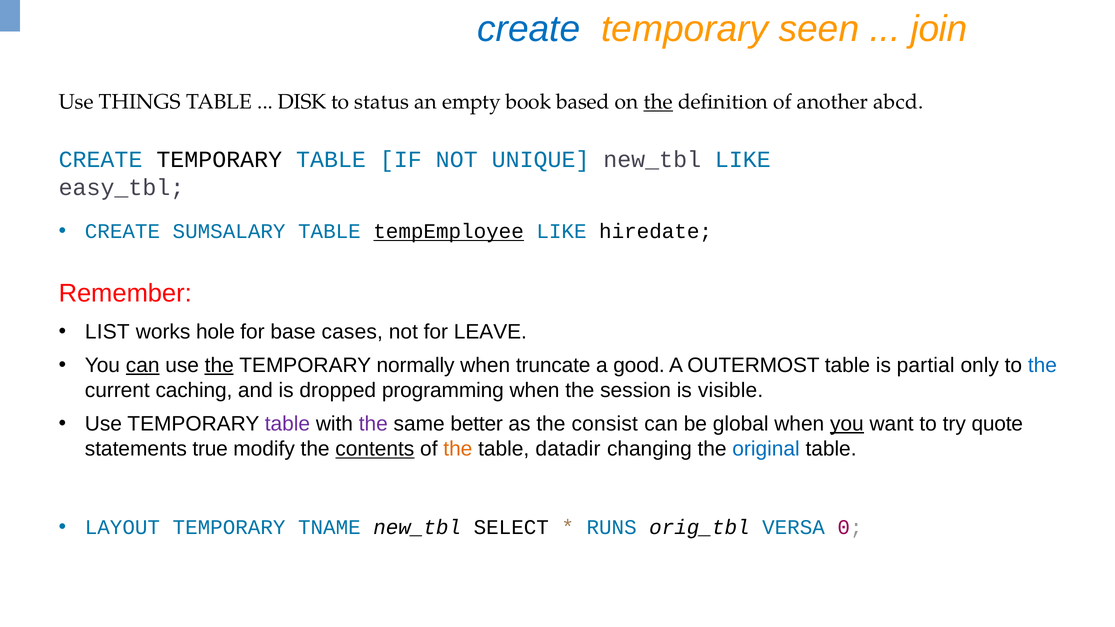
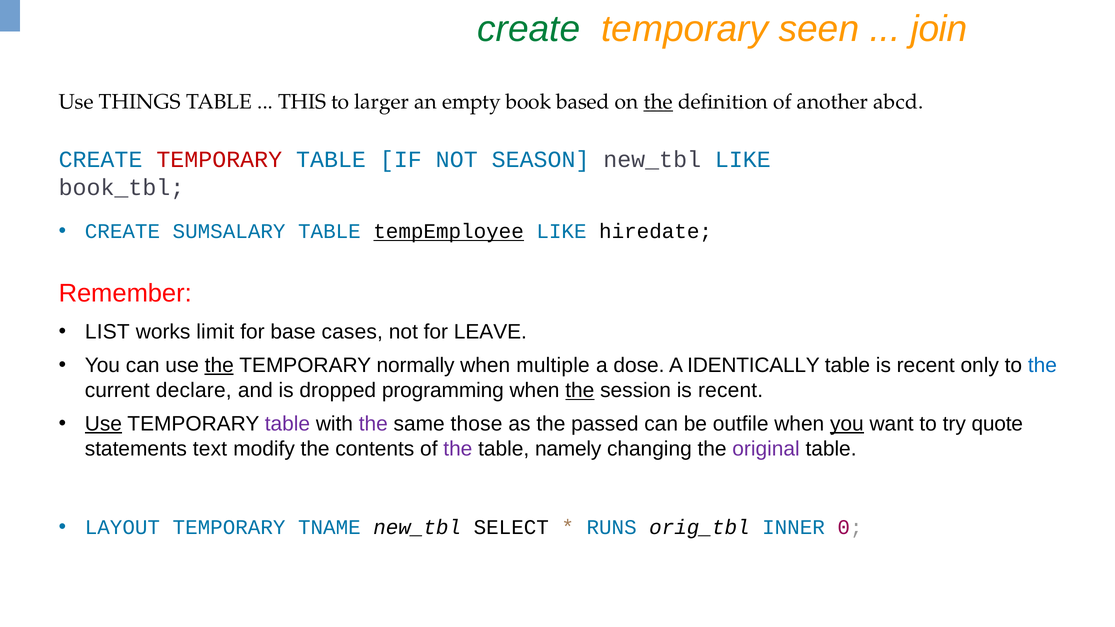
create at (529, 29) colour: blue -> green
DISK: DISK -> THIS
status: status -> larger
TEMPORARY at (219, 160) colour: black -> red
UNIQUE: UNIQUE -> SEASON
easy_tbl: easy_tbl -> book_tbl
hole: hole -> limit
can at (143, 365) underline: present -> none
truncate: truncate -> multiple
good: good -> dose
OUTERMOST: OUTERMOST -> IDENTICALLY
table is partial: partial -> recent
caching: caching -> declare
the at (580, 391) underline: none -> present
session is visible: visible -> recent
Use at (103, 424) underline: none -> present
better: better -> those
consist: consist -> passed
global: global -> outfile
true: true -> text
contents underline: present -> none
the at (458, 449) colour: orange -> purple
datadir: datadir -> namely
original colour: blue -> purple
VERSA: VERSA -> INNER
